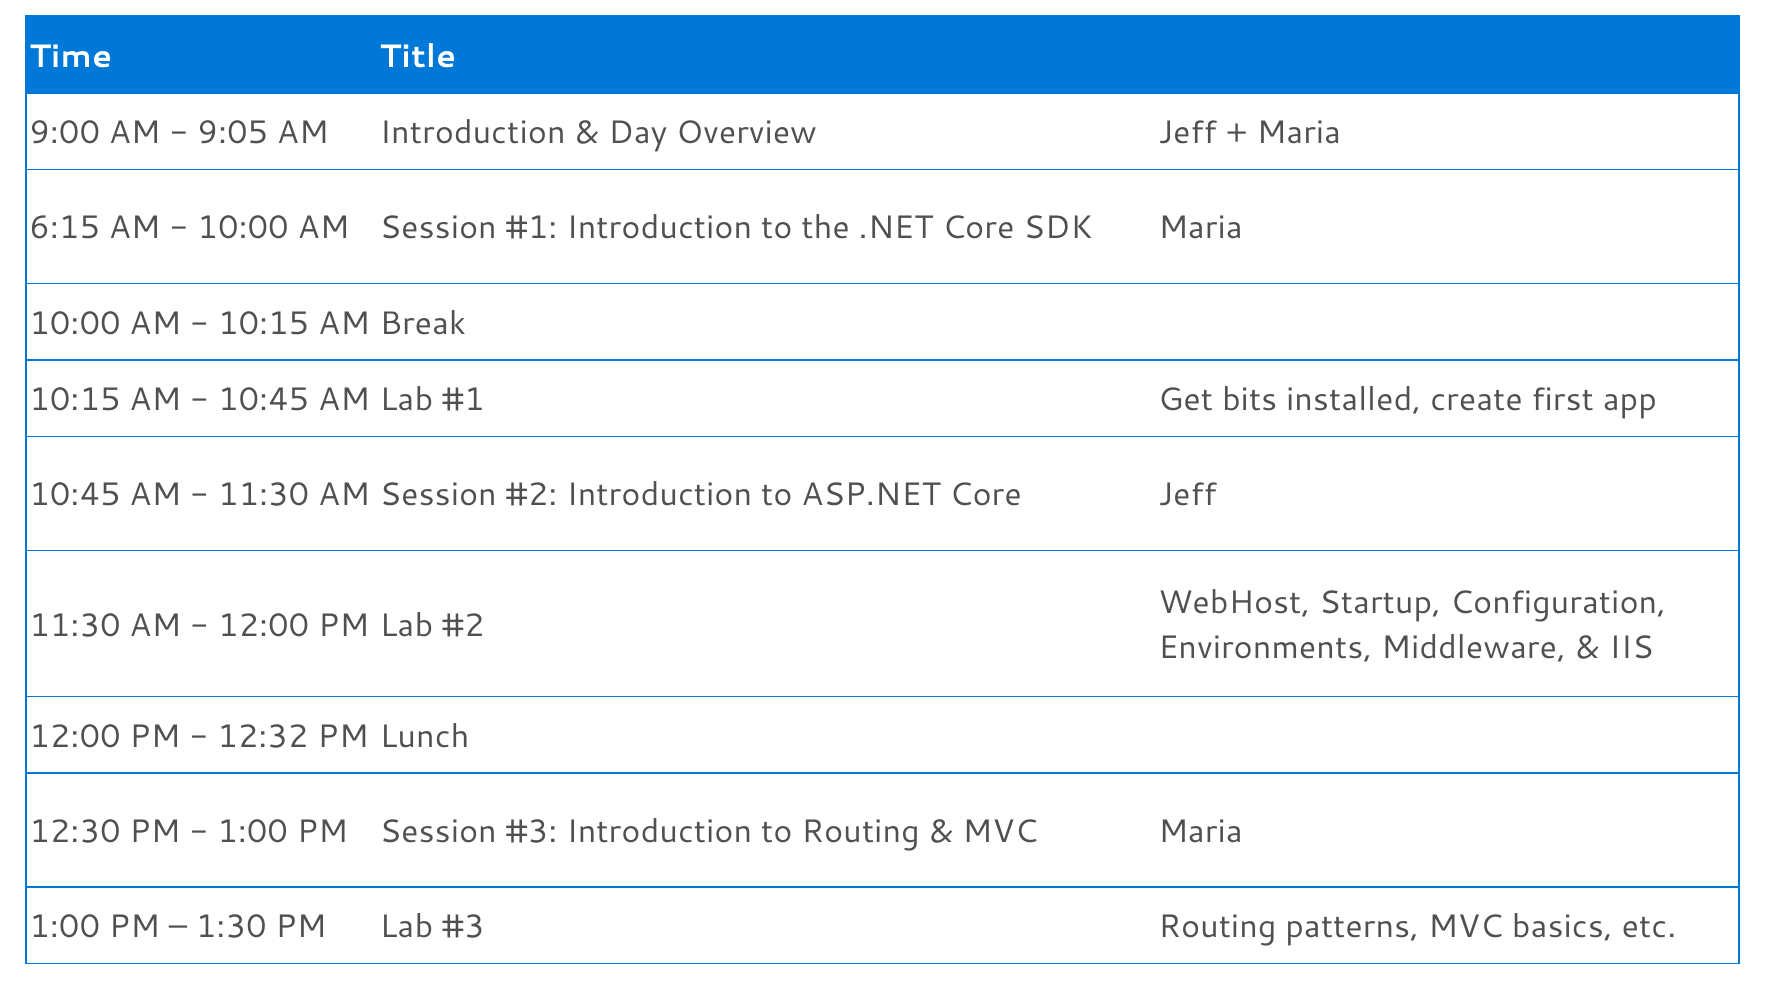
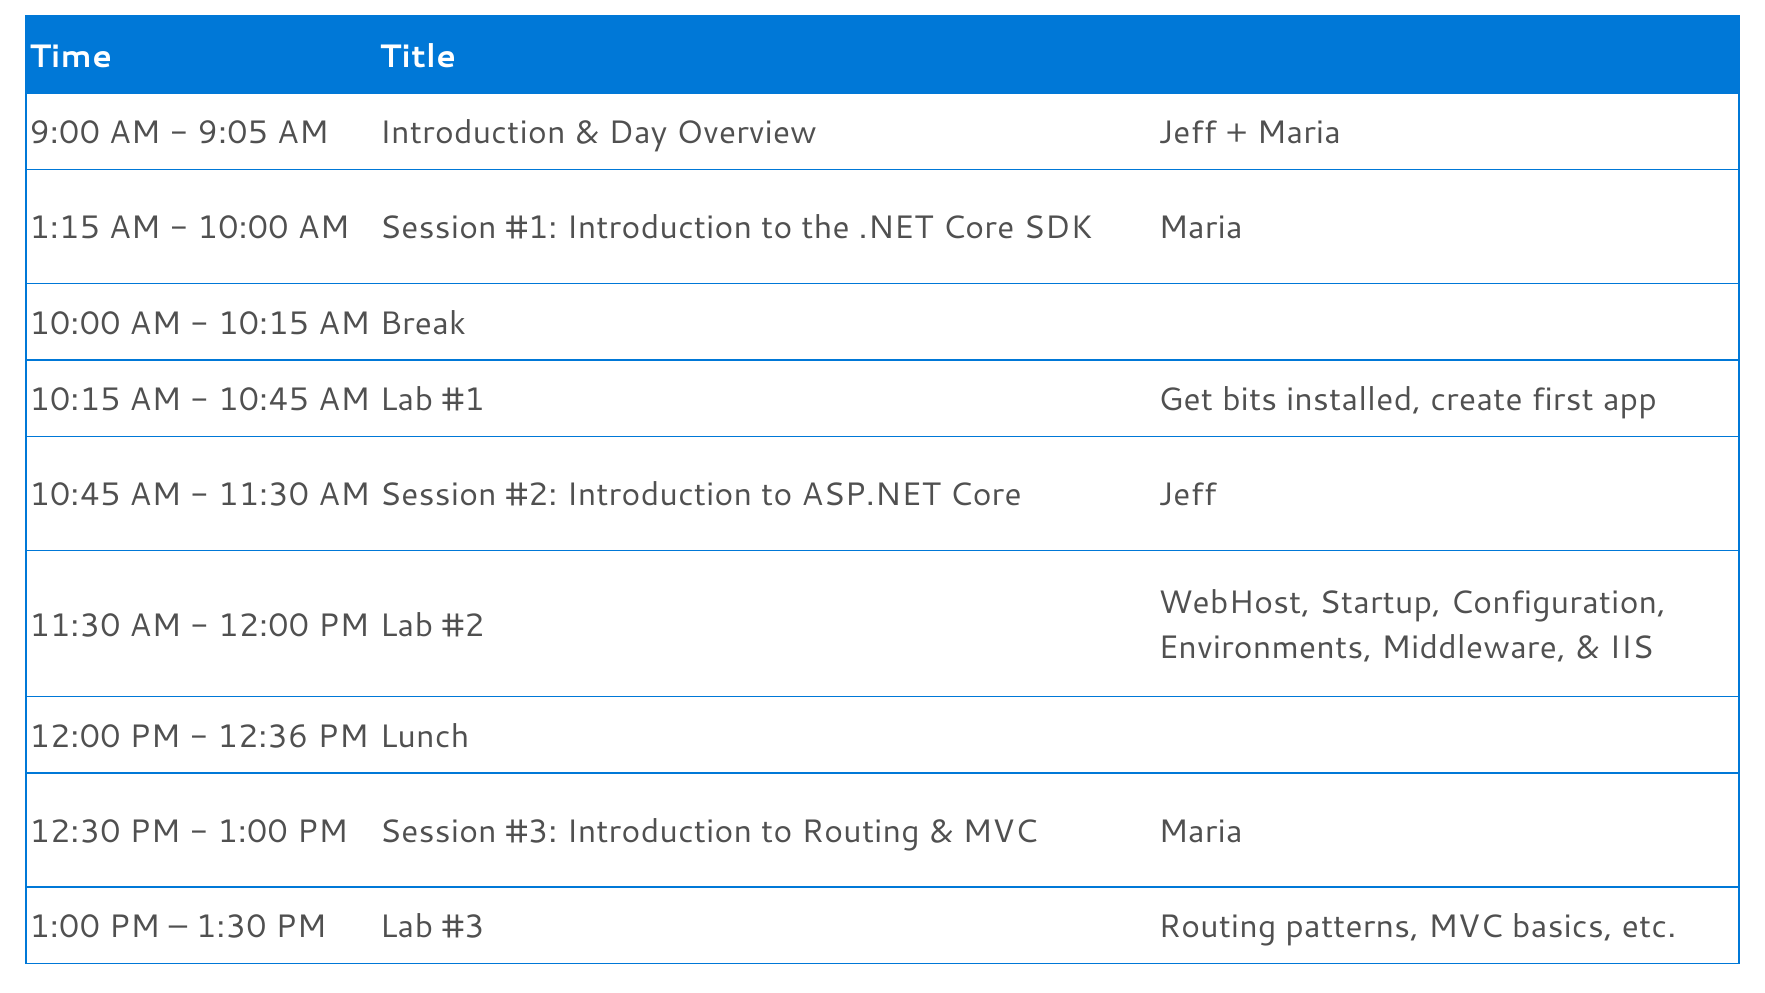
6:15: 6:15 -> 1:15
12:32: 12:32 -> 12:36
